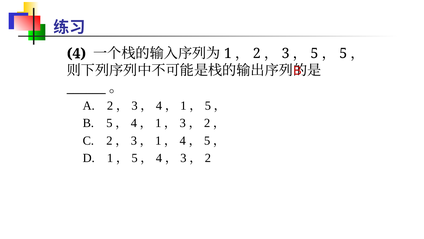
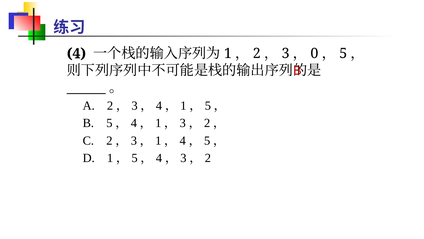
5 at (314, 53): 5 -> 0
